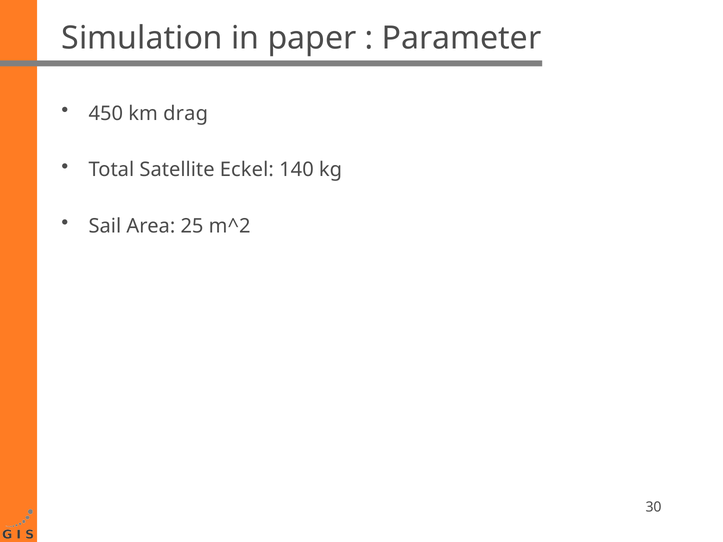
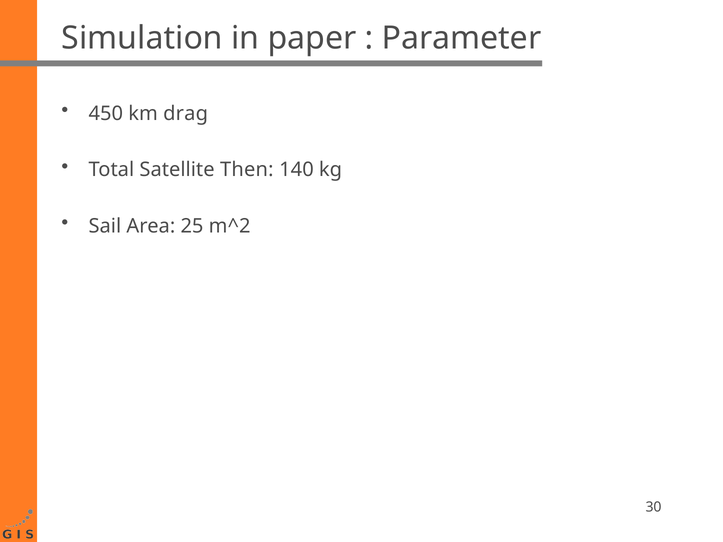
Eckel: Eckel -> Then
